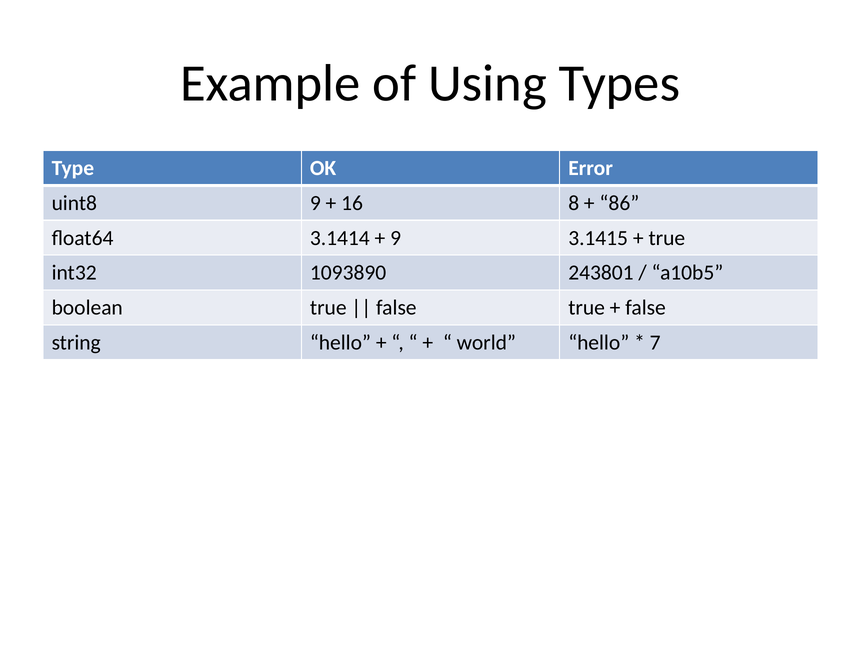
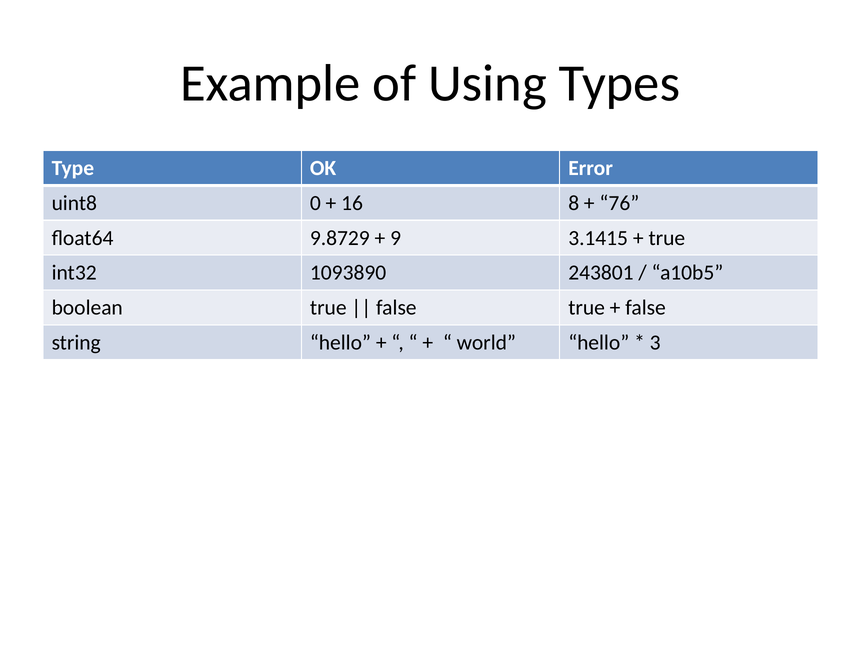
uint8 9: 9 -> 0
86: 86 -> 76
3.1414: 3.1414 -> 9.8729
7: 7 -> 3
